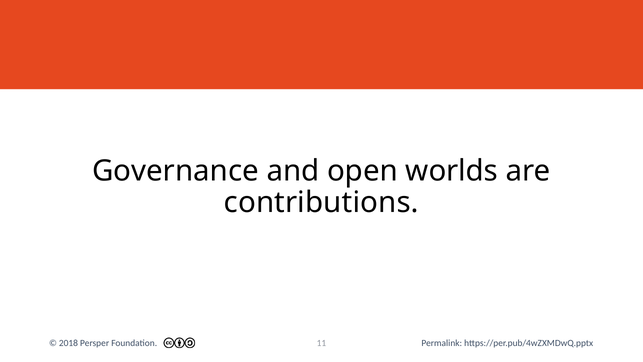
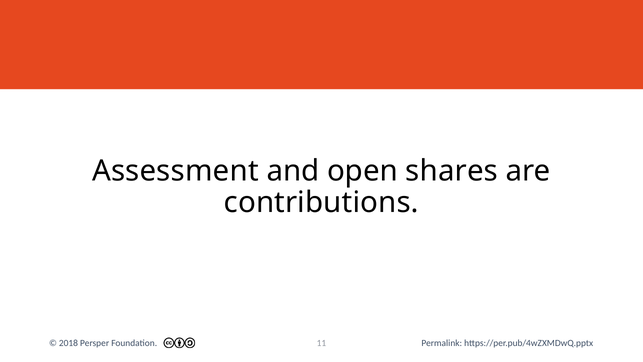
Governance: Governance -> Assessment
worlds: worlds -> shares
